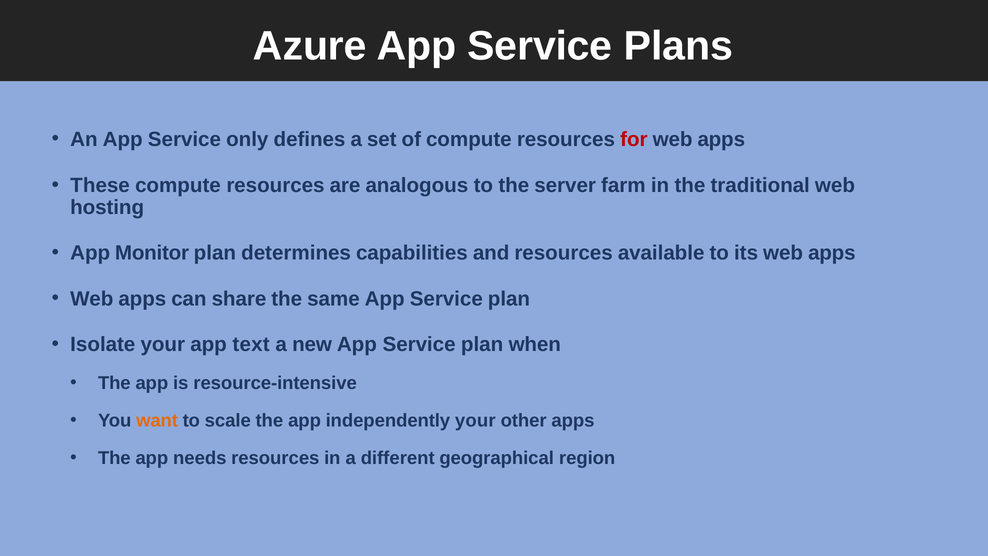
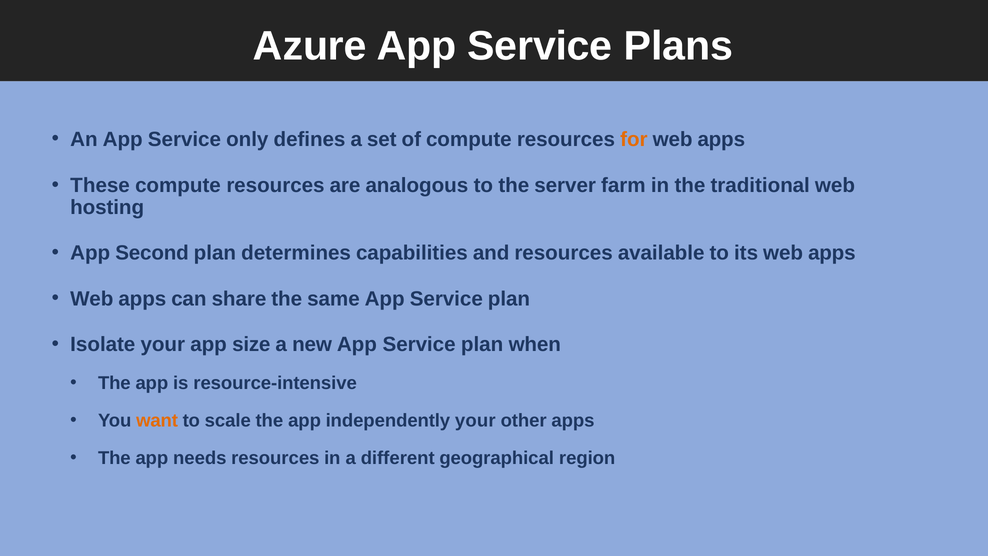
for colour: red -> orange
Monitor: Monitor -> Second
text: text -> size
